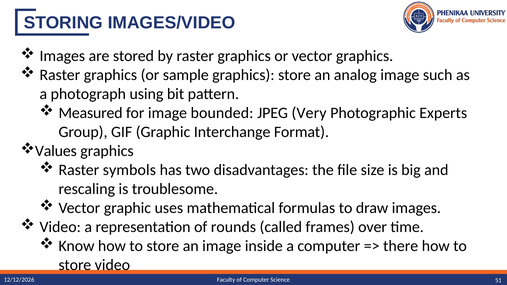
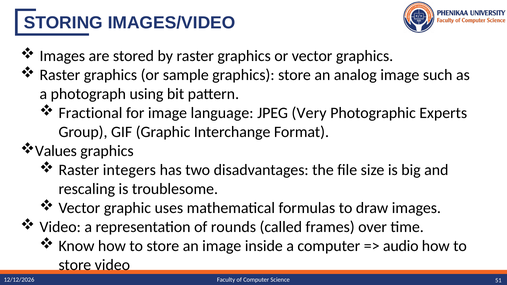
Measured: Measured -> Fractional
bounded: bounded -> language
symbols: symbols -> integers
there: there -> audio
